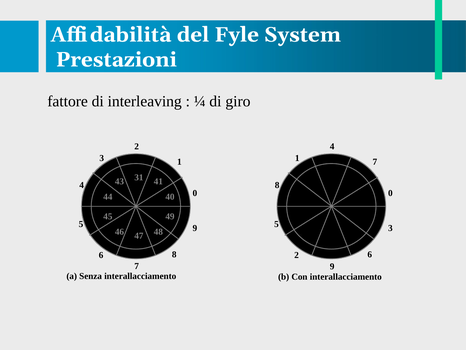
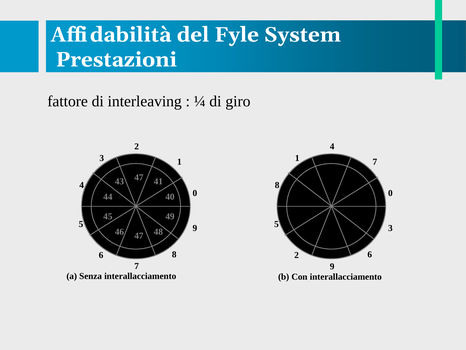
43 31: 31 -> 47
